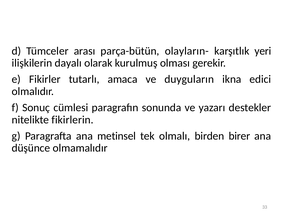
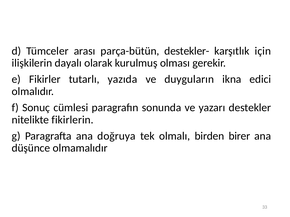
olayların-: olayların- -> destekler-
yeri: yeri -> için
amaca: amaca -> yazıda
metinsel: metinsel -> doğruya
